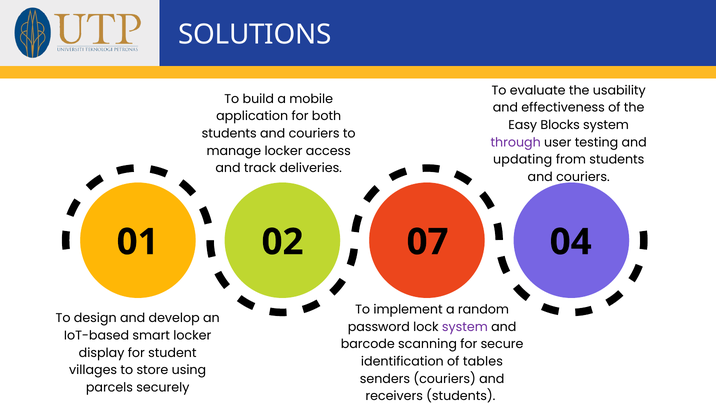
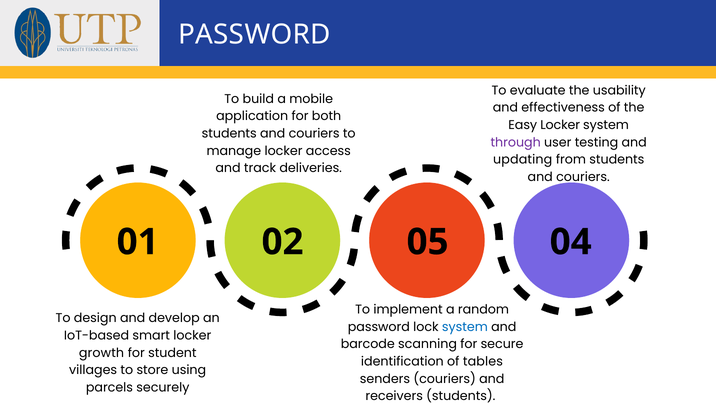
SOLUTIONS at (255, 35): SOLUTIONS -> PASSWORD
Easy Blocks: Blocks -> Locker
07: 07 -> 05
system at (465, 327) colour: purple -> blue
display: display -> growth
